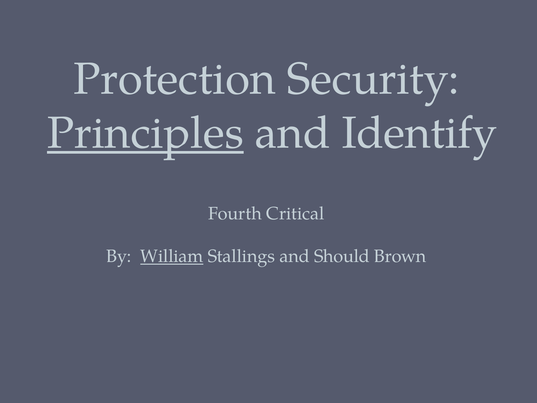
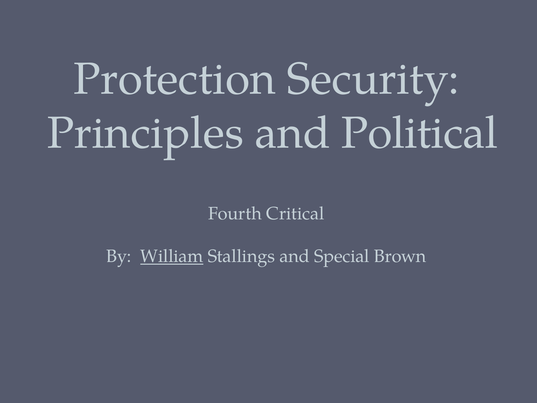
Principles underline: present -> none
Identify: Identify -> Political
Should: Should -> Special
